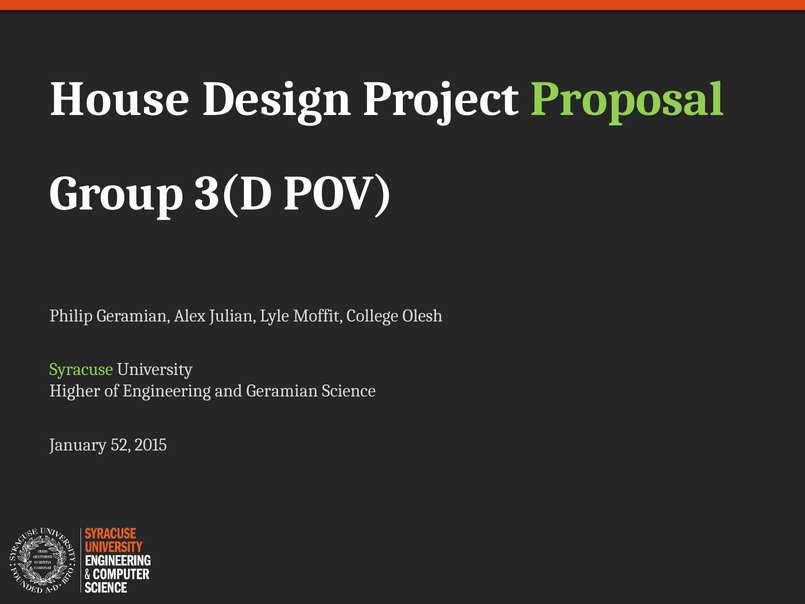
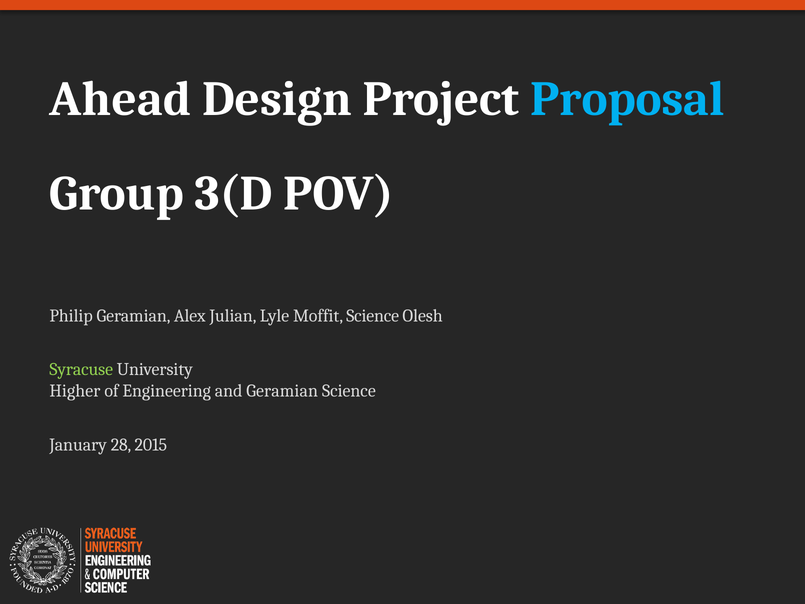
House: House -> Ahead
Proposal colour: light green -> light blue
Moffit College: College -> Science
52: 52 -> 28
